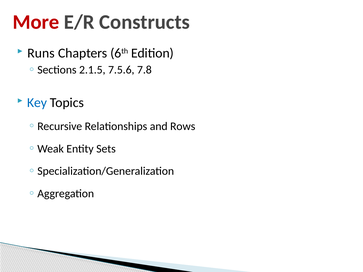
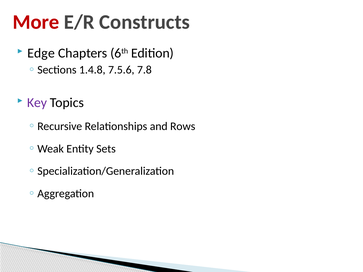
Runs: Runs -> Edge
2.1.5: 2.1.5 -> 1.4.8
Key colour: blue -> purple
